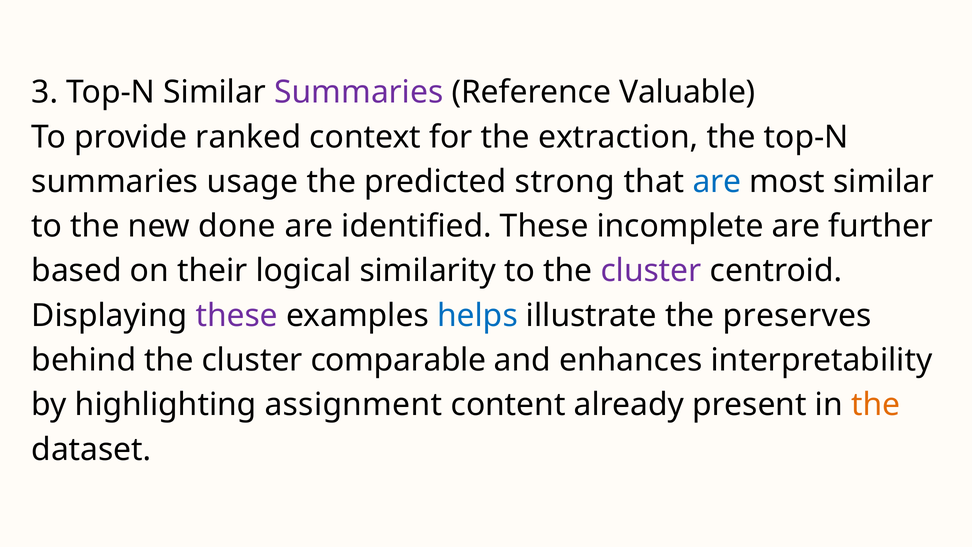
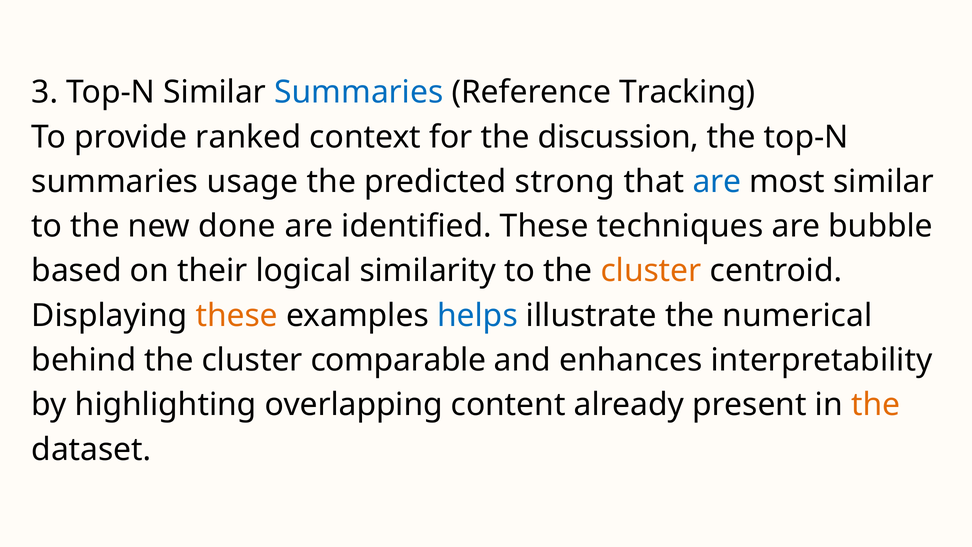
Summaries at (359, 92) colour: purple -> blue
Valuable: Valuable -> Tracking
extraction: extraction -> discussion
incomplete: incomplete -> techniques
further: further -> bubble
cluster at (651, 271) colour: purple -> orange
these at (237, 315) colour: purple -> orange
preserves: preserves -> numerical
assignment: assignment -> overlapping
